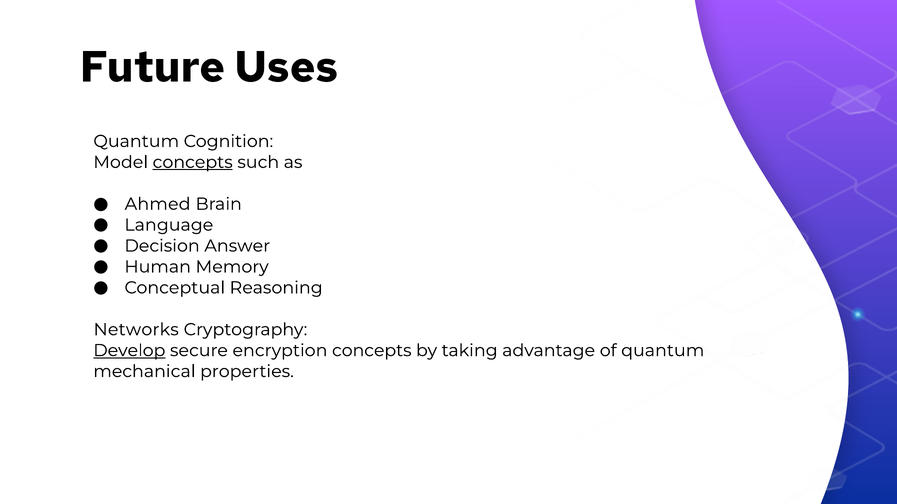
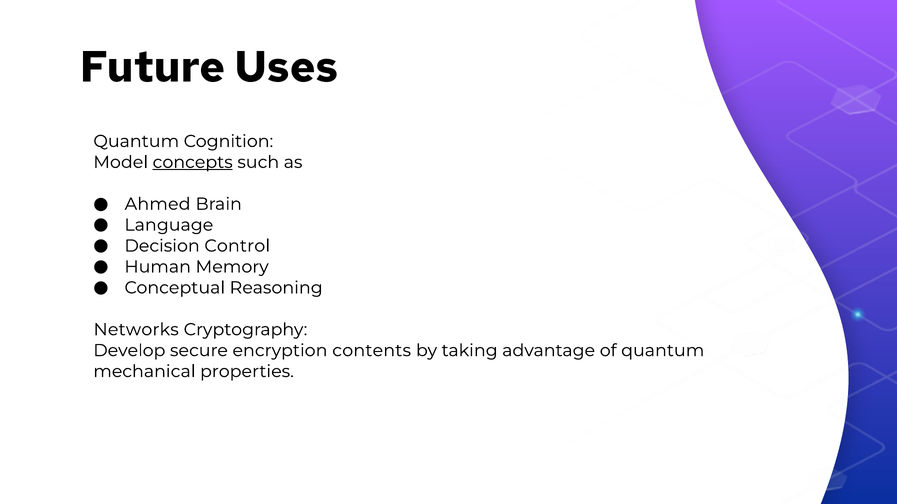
Answer: Answer -> Control
Develop underline: present -> none
encryption concepts: concepts -> contents
